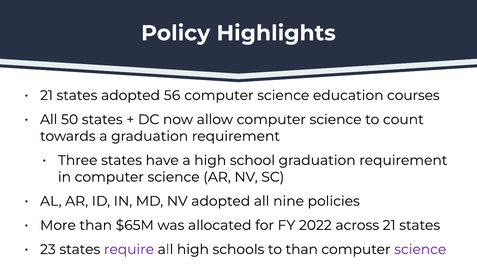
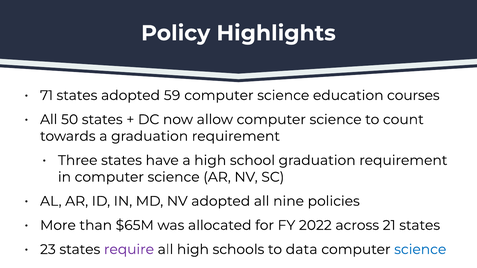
21 at (46, 96): 21 -> 71
56: 56 -> 59
to than: than -> data
science at (420, 250) colour: purple -> blue
